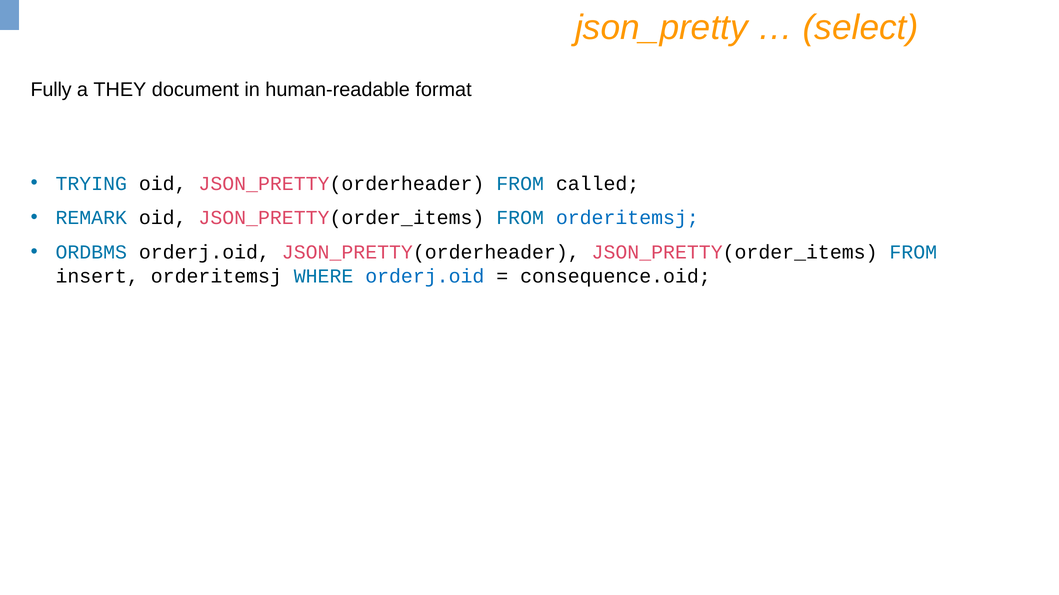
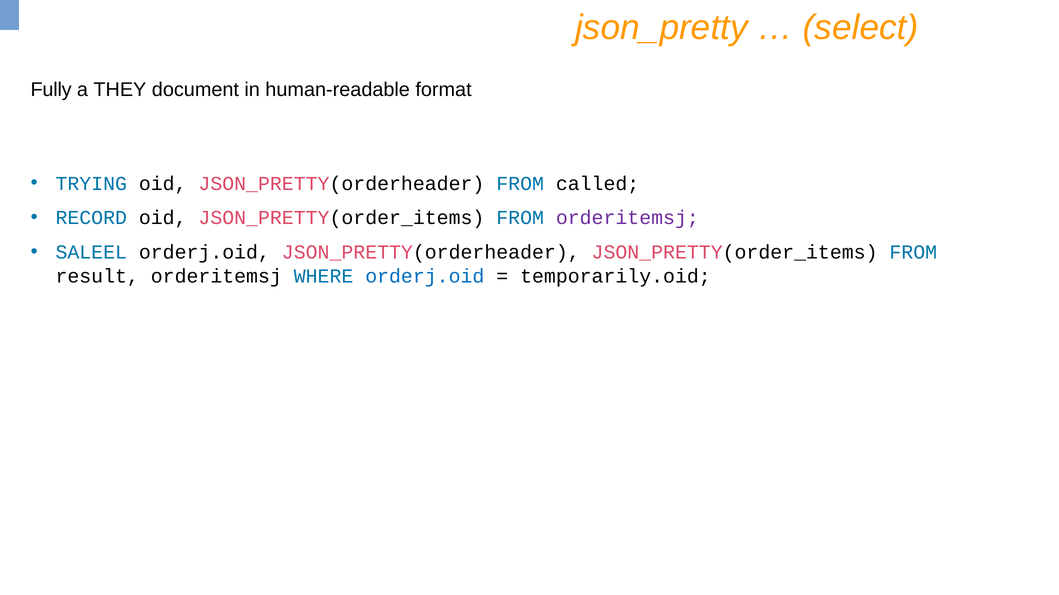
REMARK: REMARK -> RECORD
orderitemsj at (627, 218) colour: blue -> purple
ORDBMS: ORDBMS -> SALEEL
insert: insert -> result
consequence.oid: consequence.oid -> temporarily.oid
